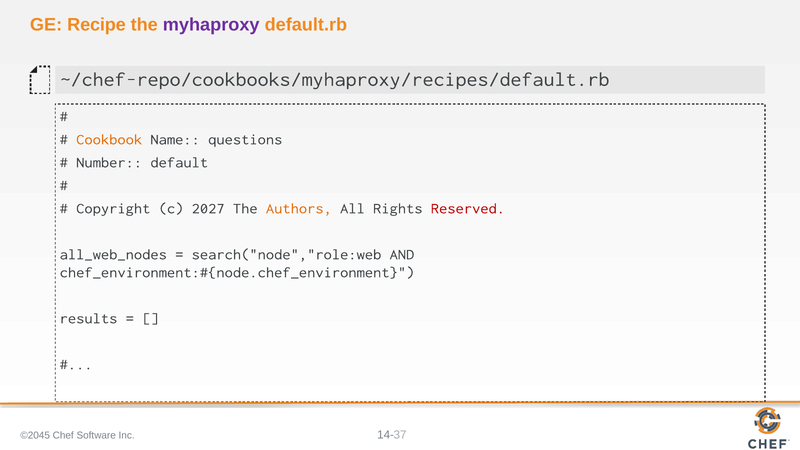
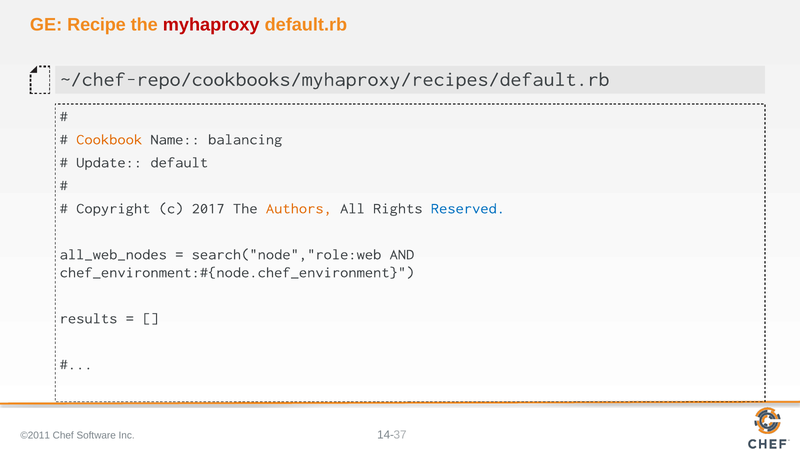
myhaproxy colour: purple -> red
questions: questions -> balancing
Number: Number -> Update
2027: 2027 -> 2017
Reserved colour: red -> blue
©2045: ©2045 -> ©2011
